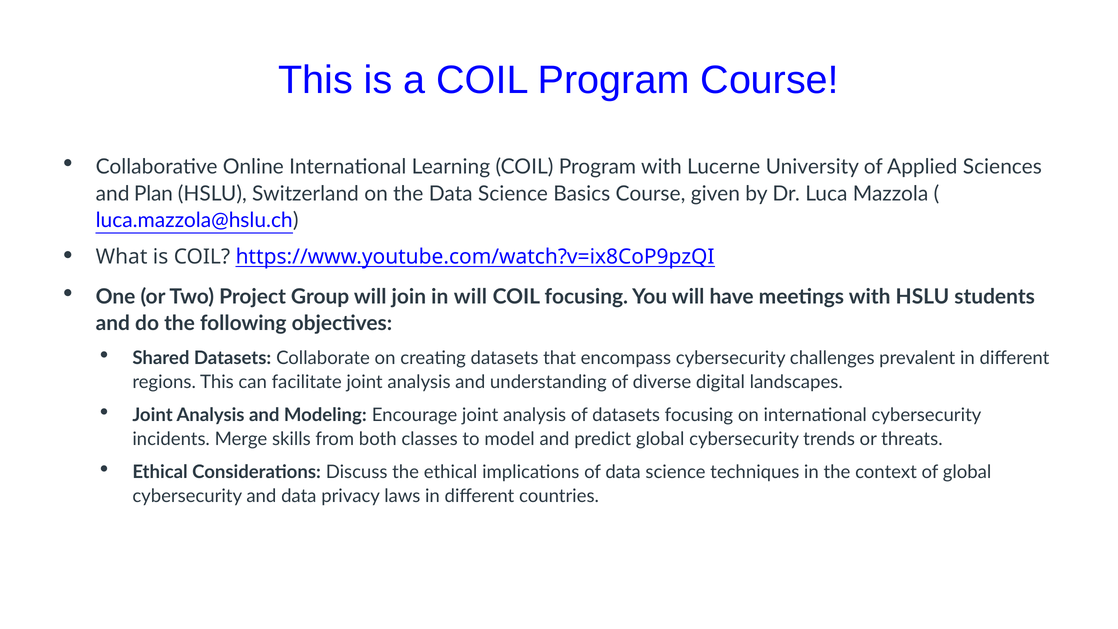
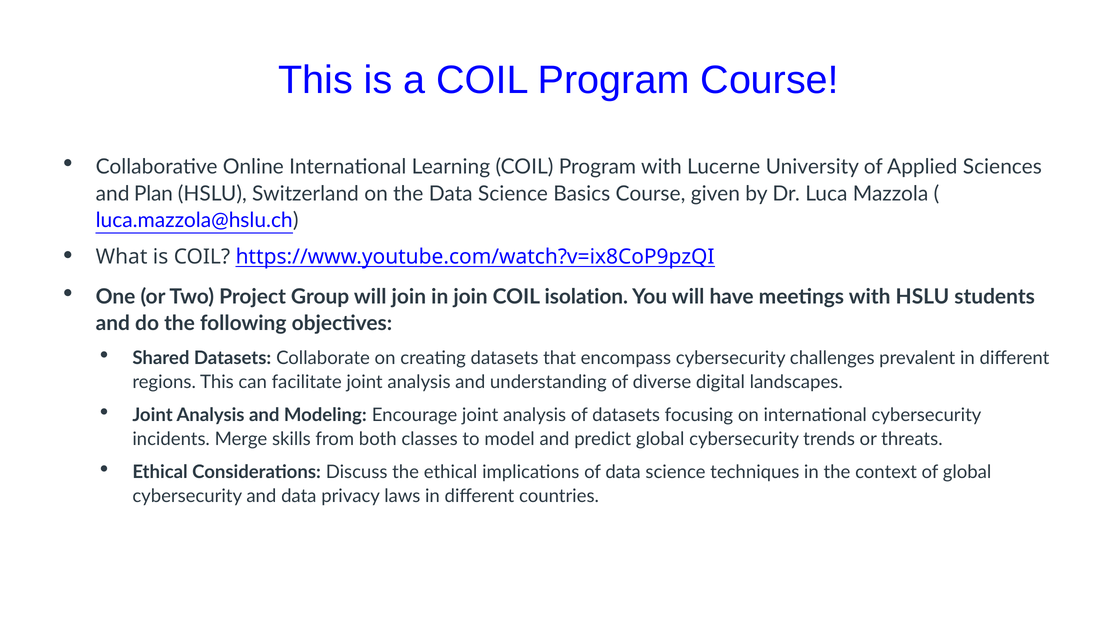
in will: will -> join
COIL focusing: focusing -> isolation
